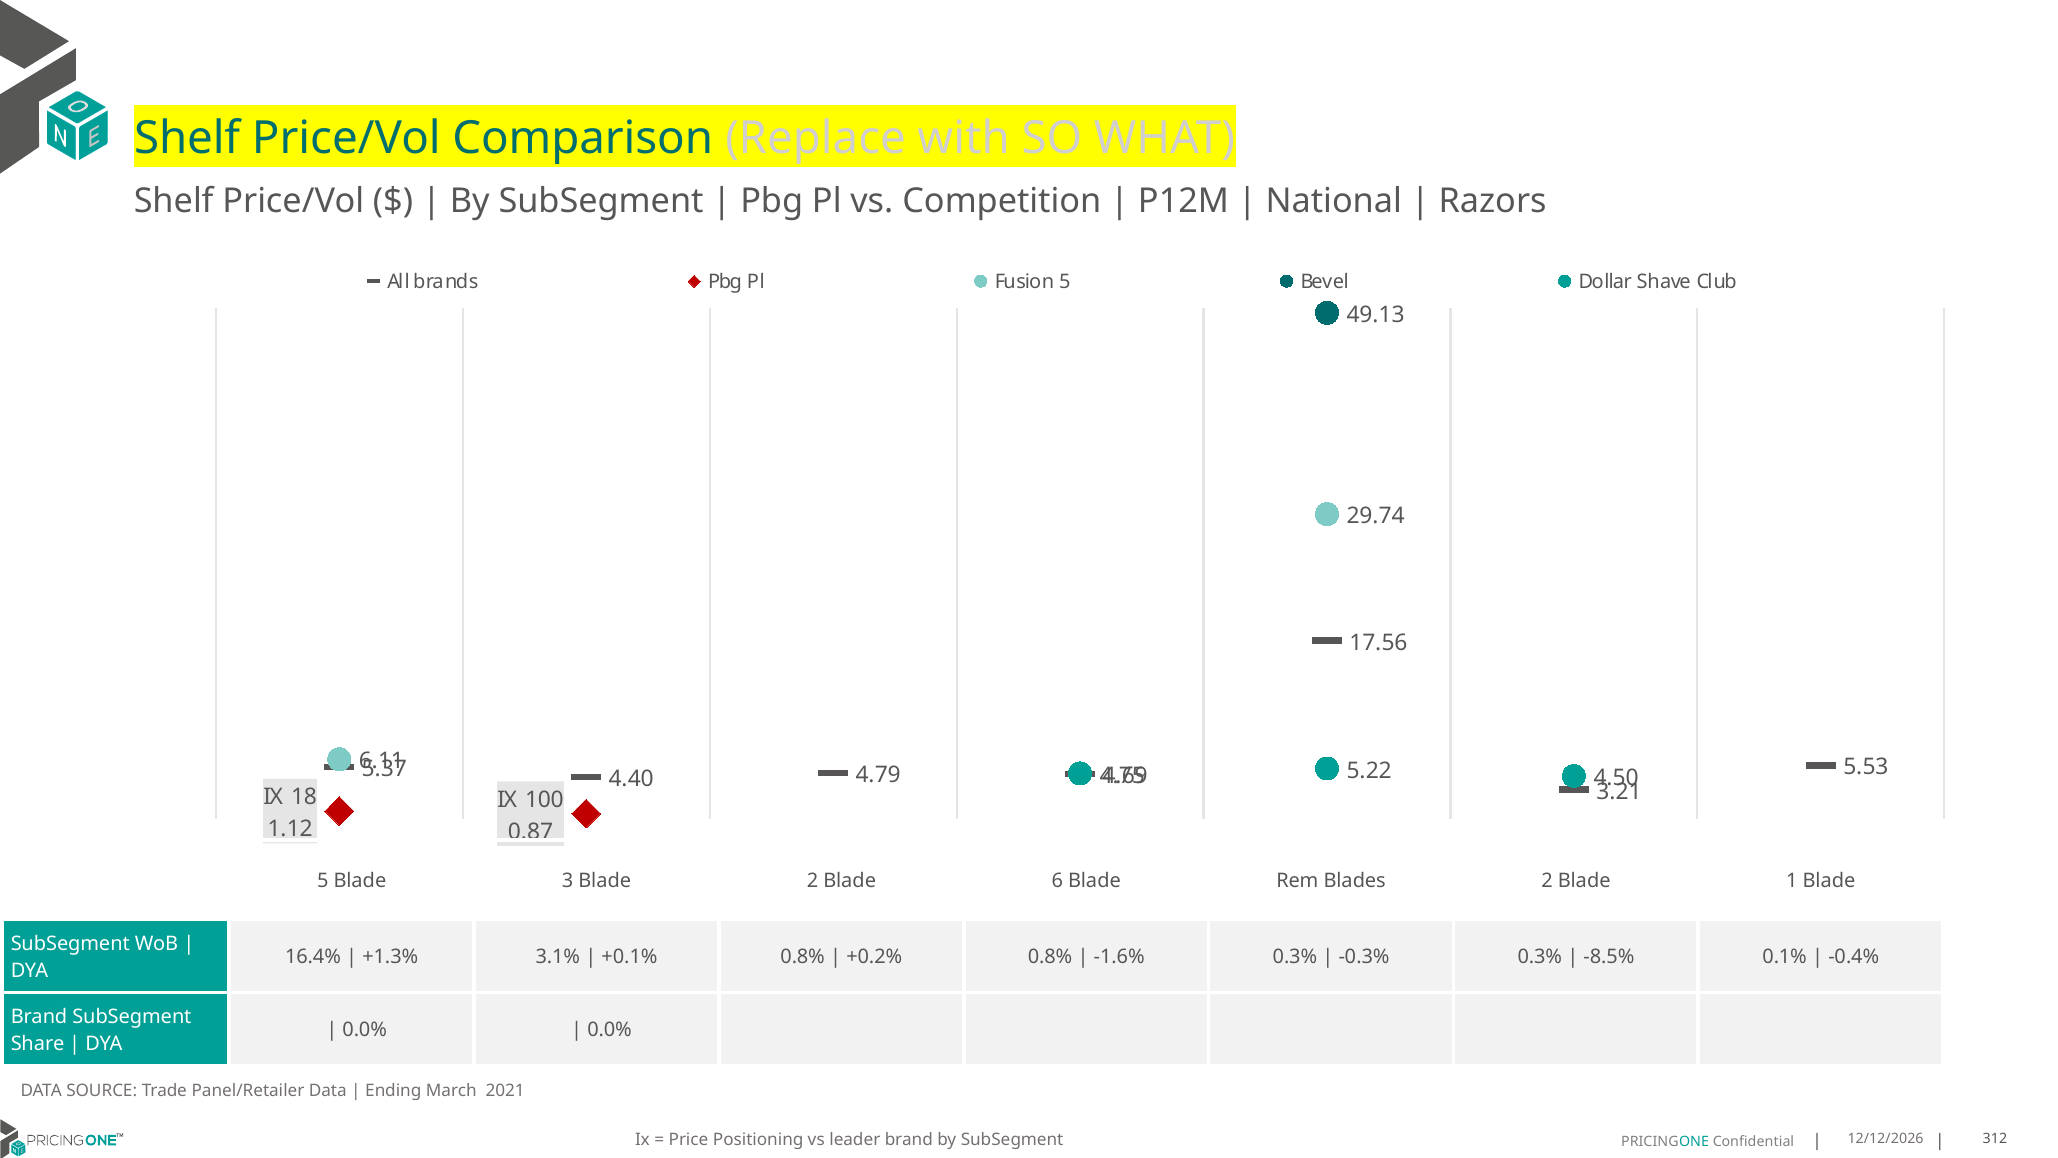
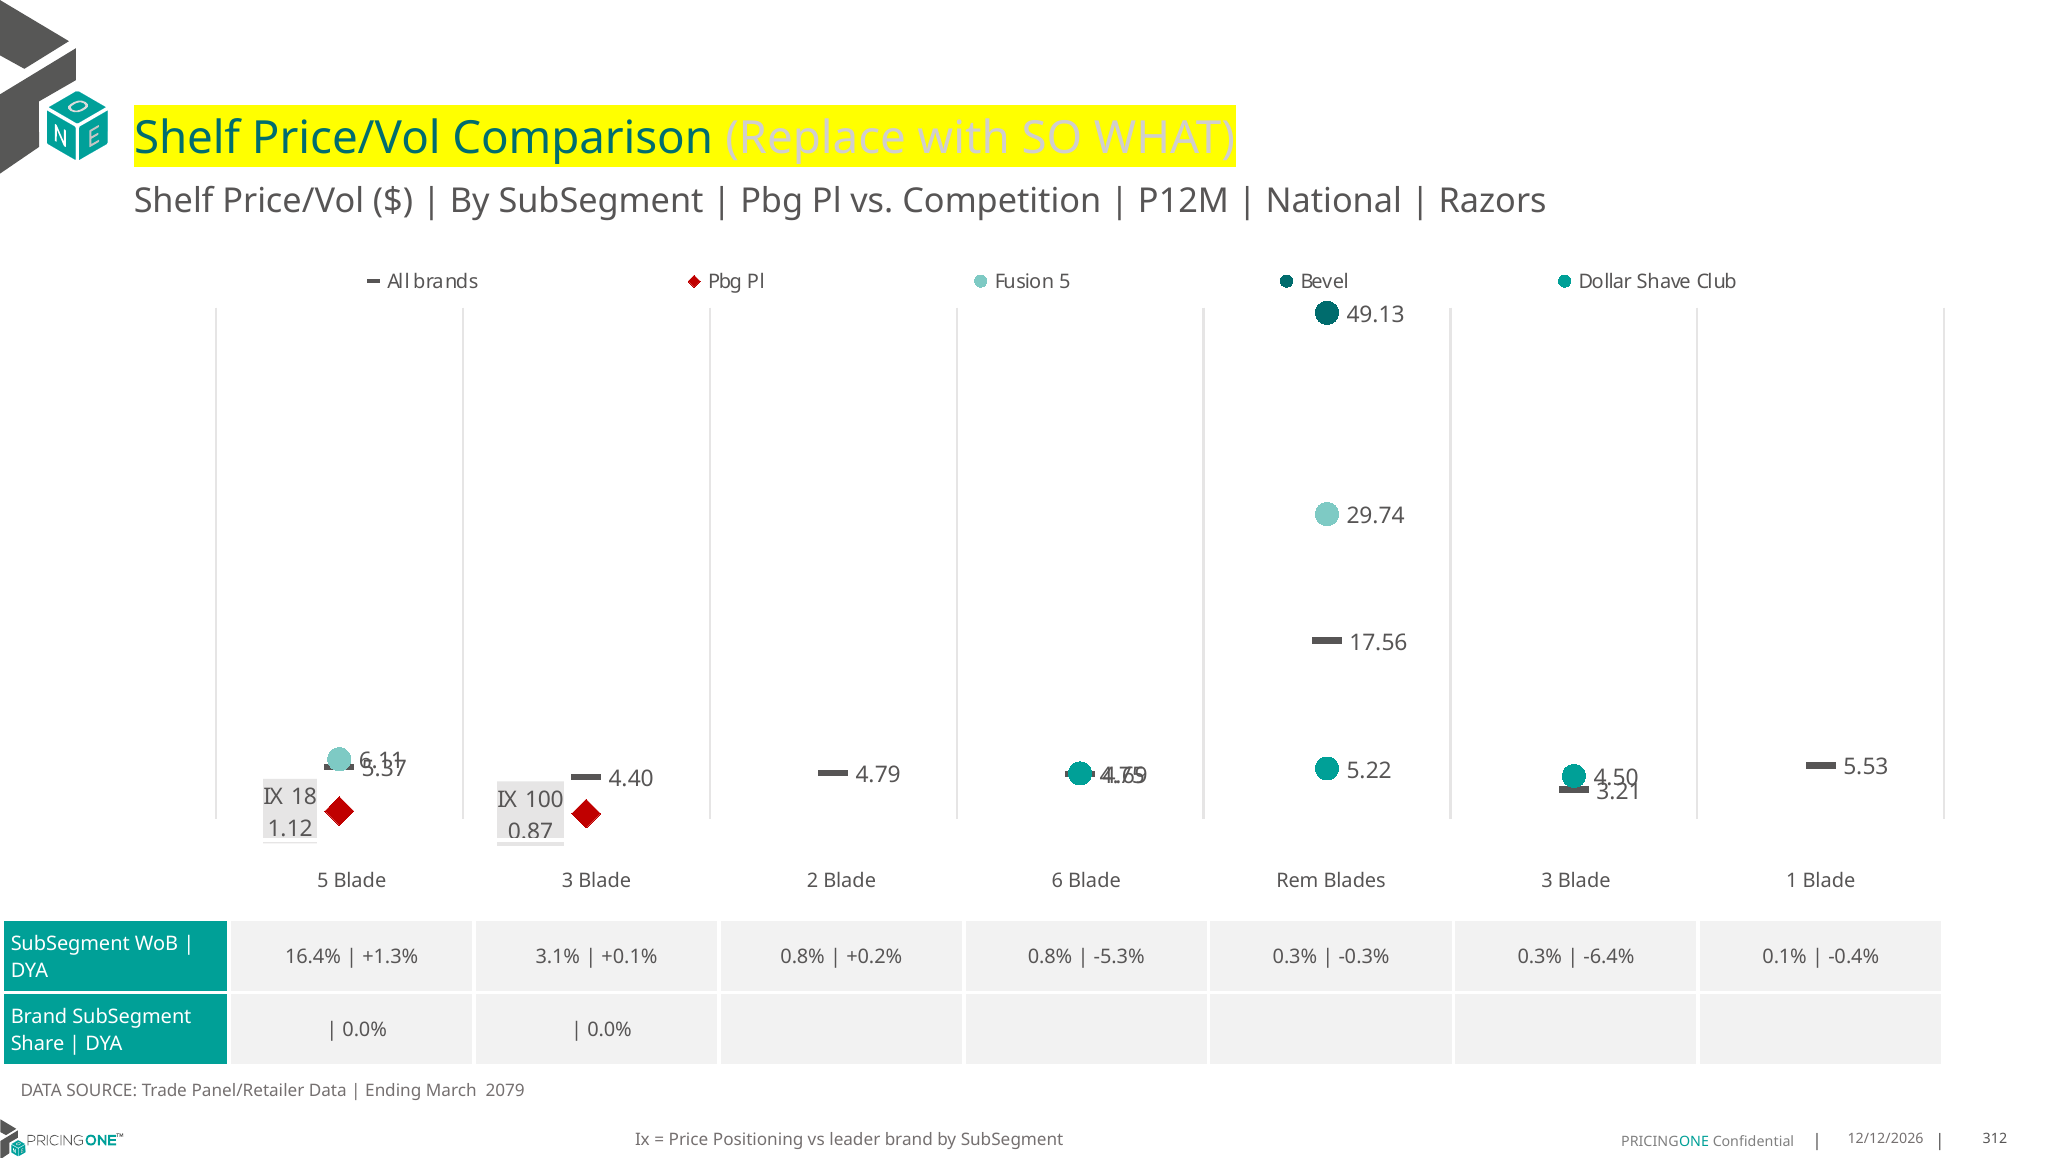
Blades 2: 2 -> 3
-1.6%: -1.6% -> -5.3%
-8.5%: -8.5% -> -6.4%
2021: 2021 -> 2079
